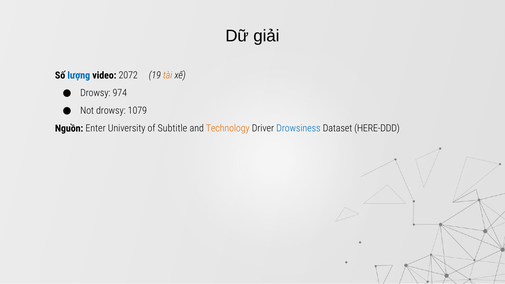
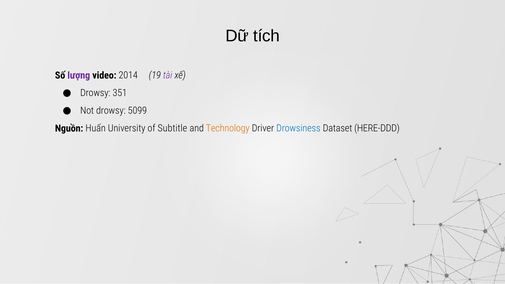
giải: giải -> tích
lượng colour: blue -> purple
2072: 2072 -> 2014
tài colour: orange -> purple
974: 974 -> 351
1079: 1079 -> 5099
Enter: Enter -> Huấn
